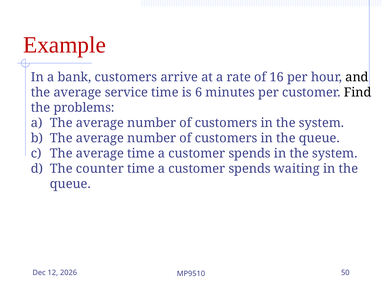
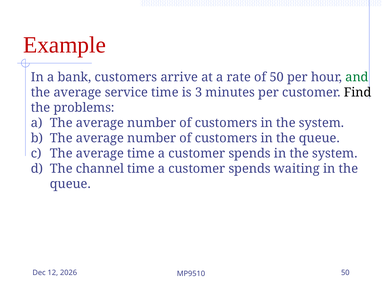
of 16: 16 -> 50
and colour: black -> green
6: 6 -> 3
counter: counter -> channel
